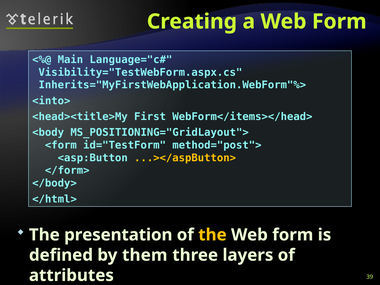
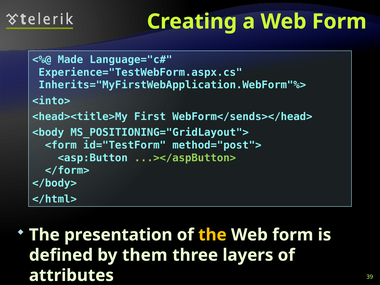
Main: Main -> Made
Visibility="TestWebForm.aspx.cs: Visibility="TestWebForm.aspx.cs -> Experience="TestWebForm.aspx.cs
WebForm</items></head>: WebForm</items></head> -> WebForm</sends></head>
...></aspButton> colour: yellow -> light green
